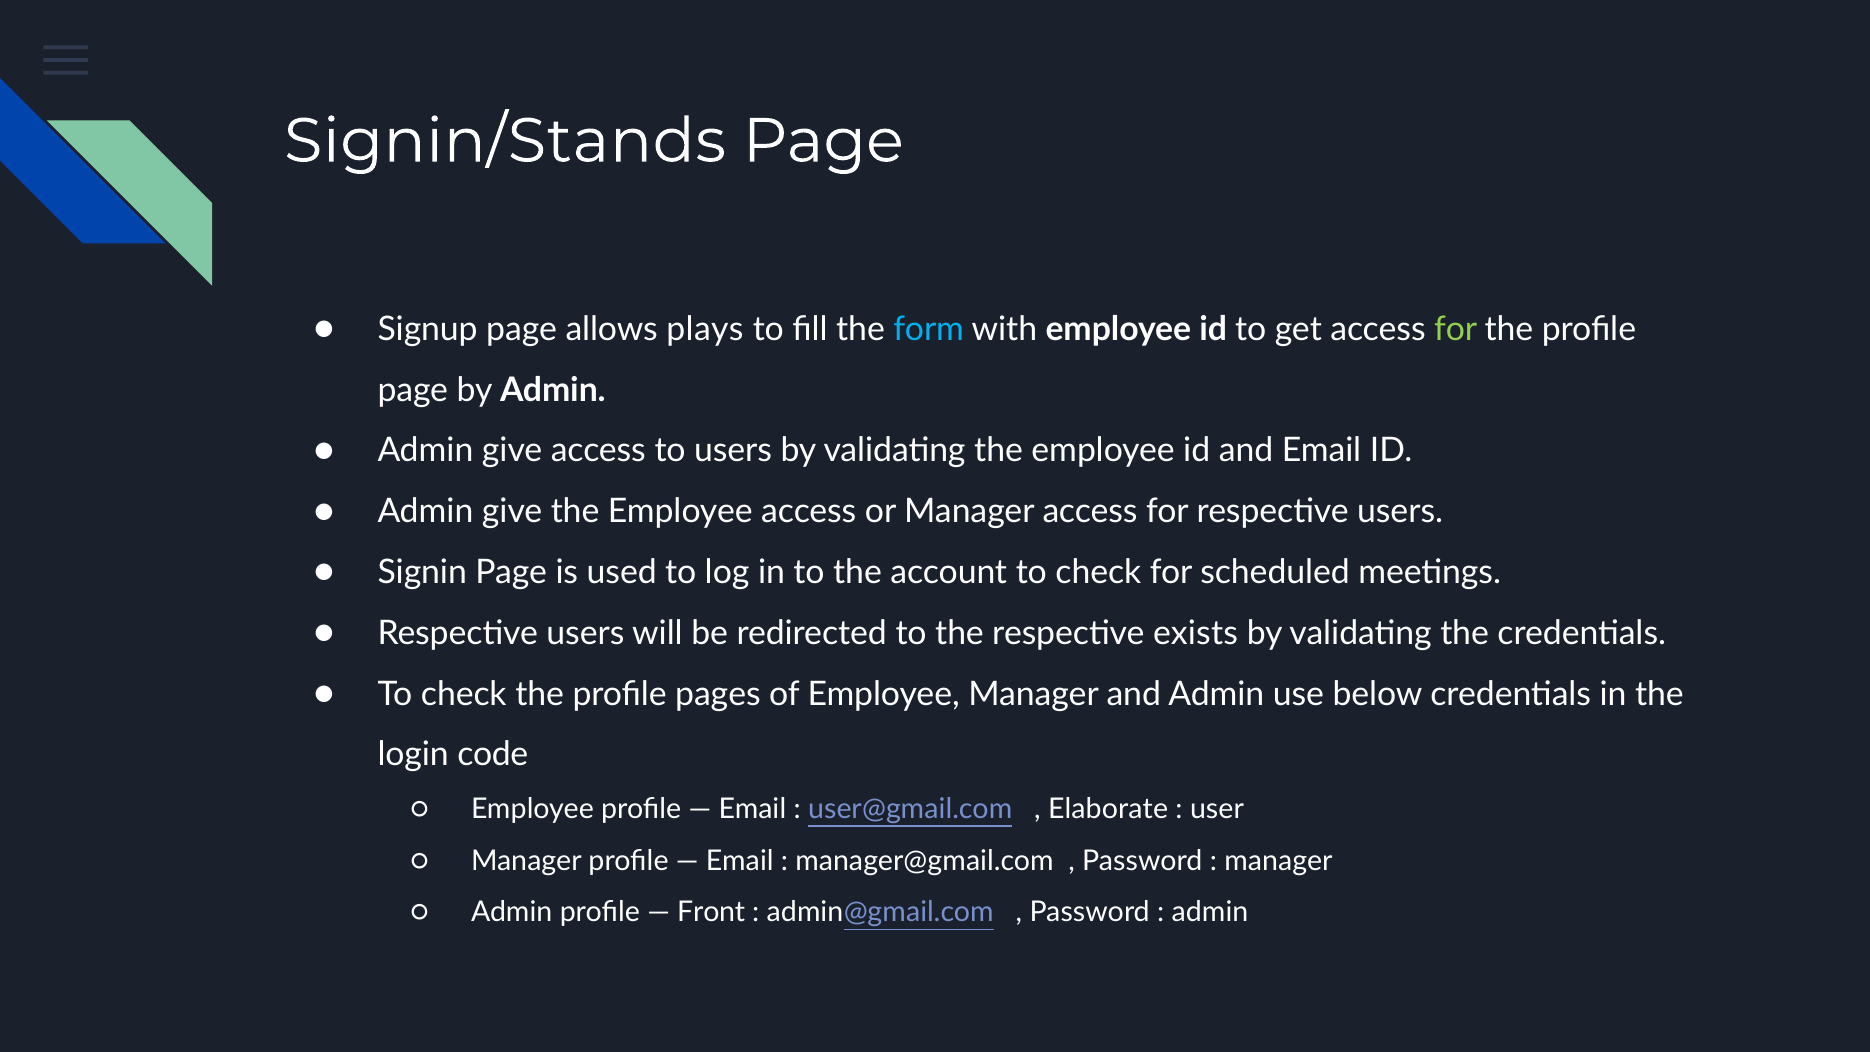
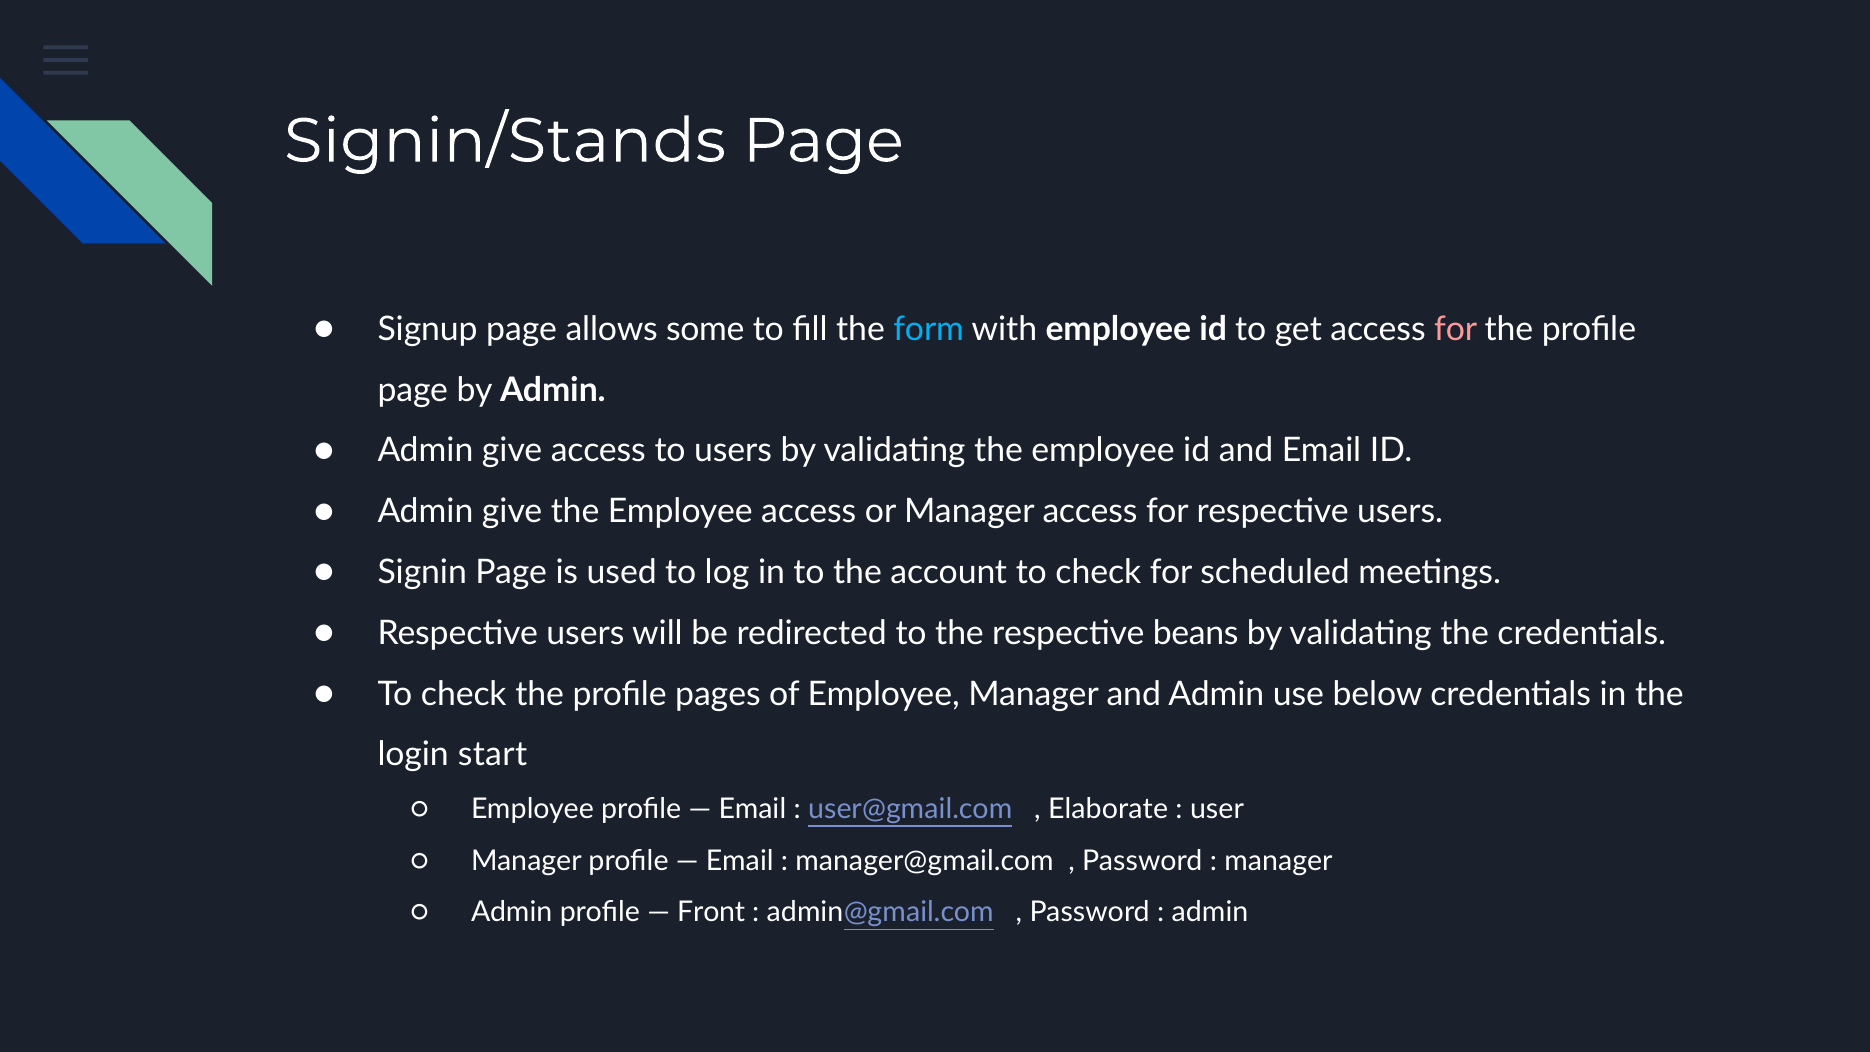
plays: plays -> some
for at (1456, 329) colour: light green -> pink
exists: exists -> beans
code: code -> start
